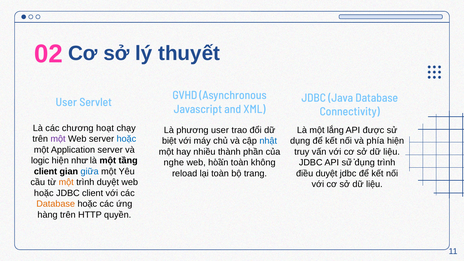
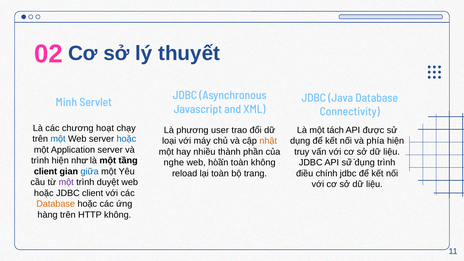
GVHD at (185, 95): GVHD -> JDBC
User at (66, 102): User -> Minh
lắng: lắng -> tách
một at (58, 139) colour: purple -> blue
biệt: biệt -> loại
nhật colour: blue -> orange
logic at (40, 161): logic -> trình
điều duyệt: duyệt -> chính
một at (66, 182) colour: orange -> purple
HTTP quyền: quyền -> không
